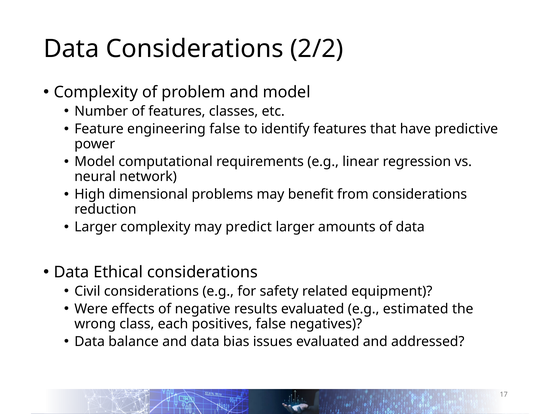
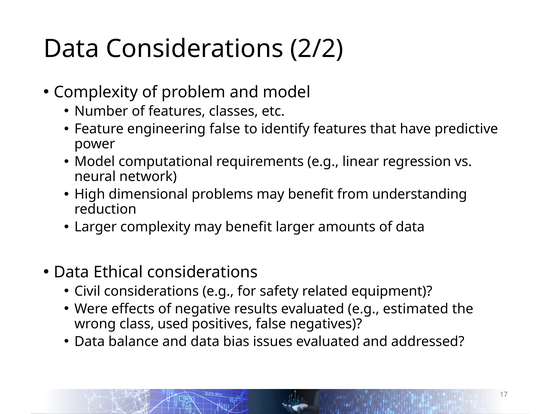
from considerations: considerations -> understanding
complexity may predict: predict -> benefit
each: each -> used
